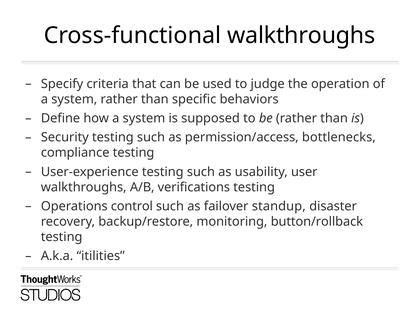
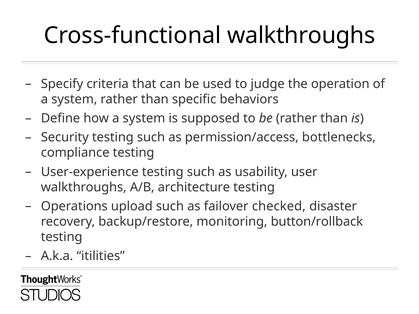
verifications: verifications -> architecture
control: control -> upload
standup: standup -> checked
